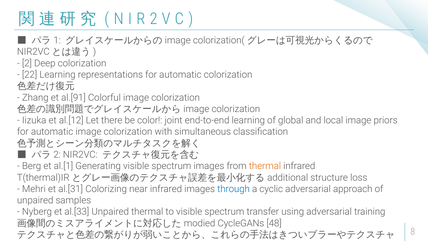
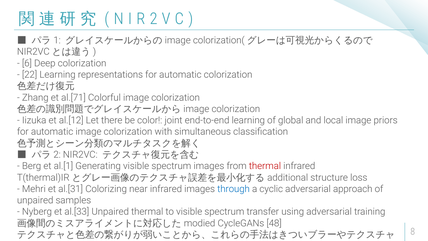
2 at (27, 63): 2 -> 6
al.[91: al.[91 -> al.[71
thermal at (265, 166) colour: orange -> red
